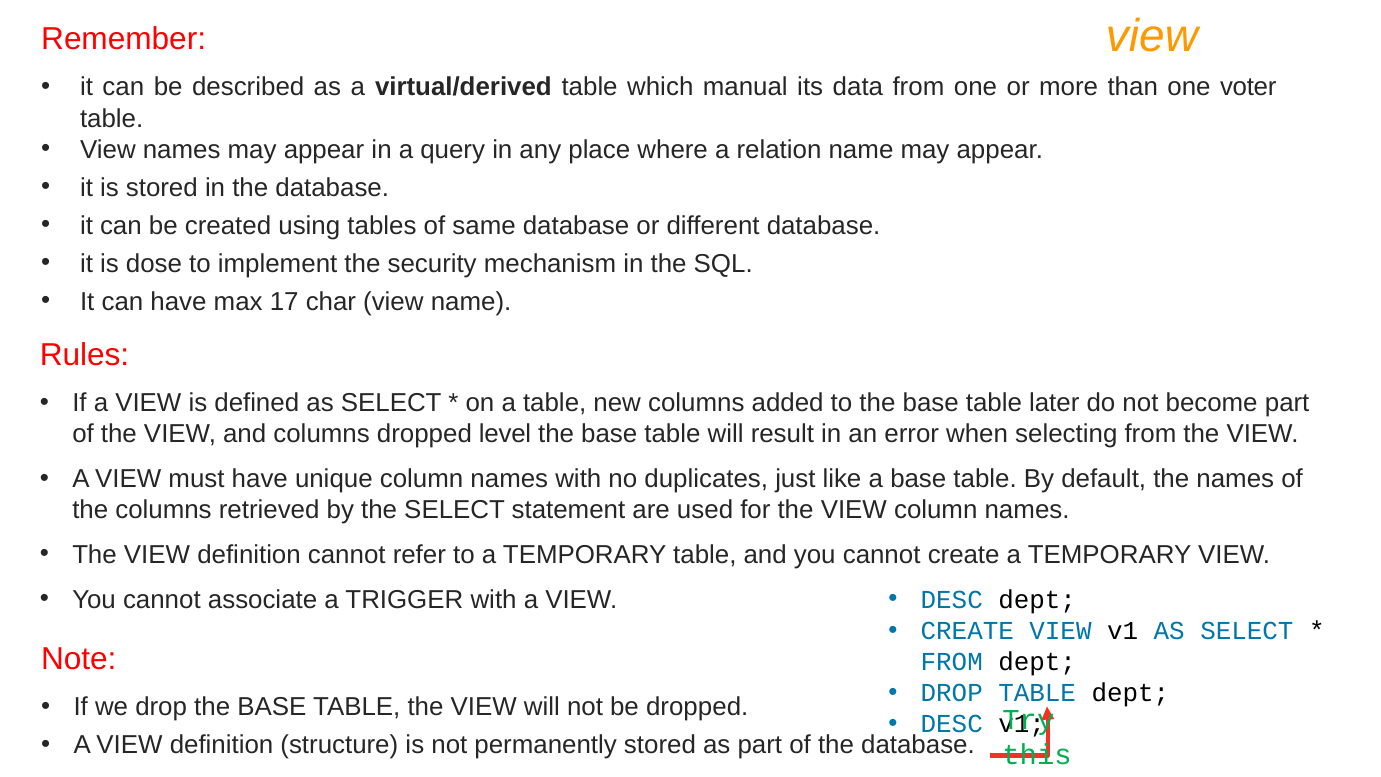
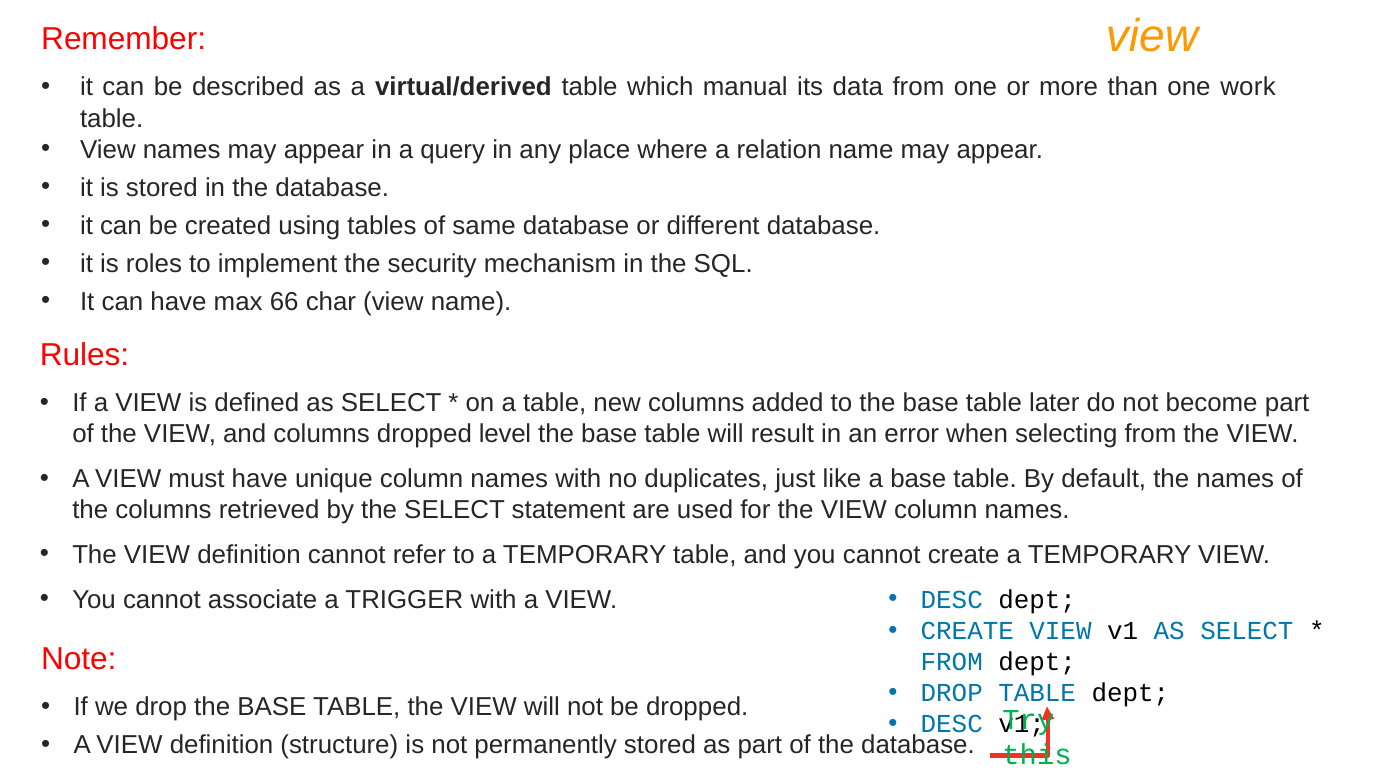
voter: voter -> work
dose: dose -> roles
17: 17 -> 66
